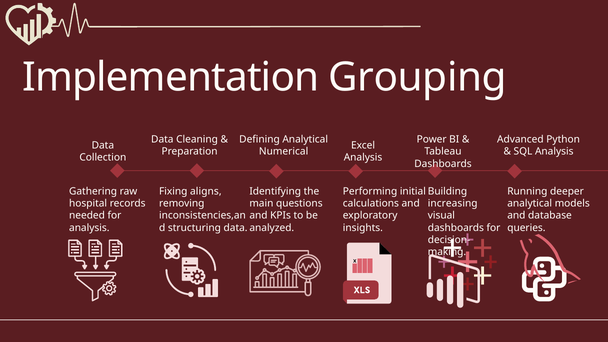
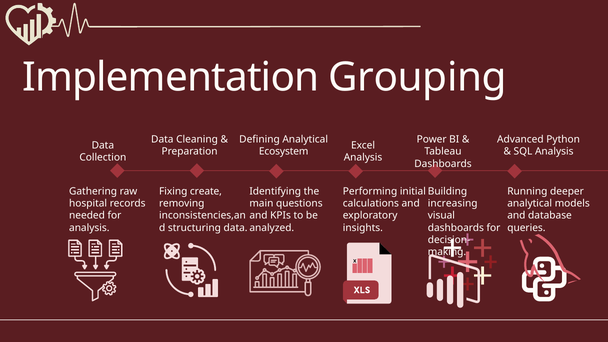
Numerical: Numerical -> Ecosystem
aligns: aligns -> create
